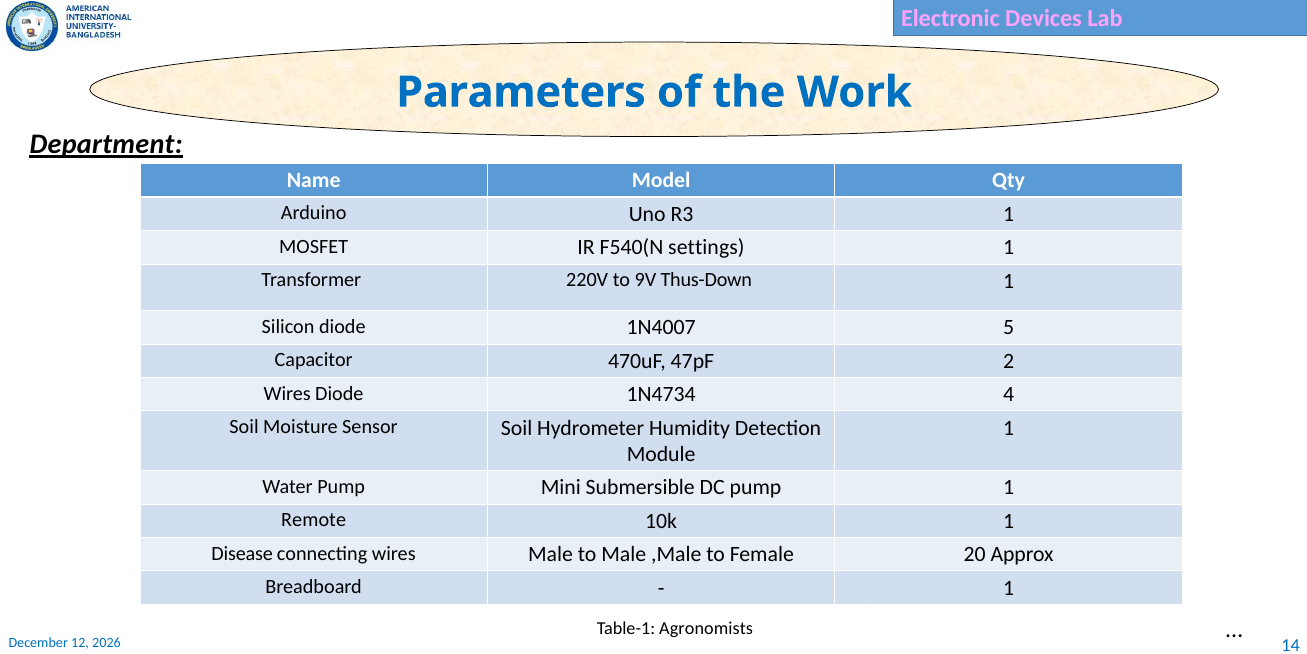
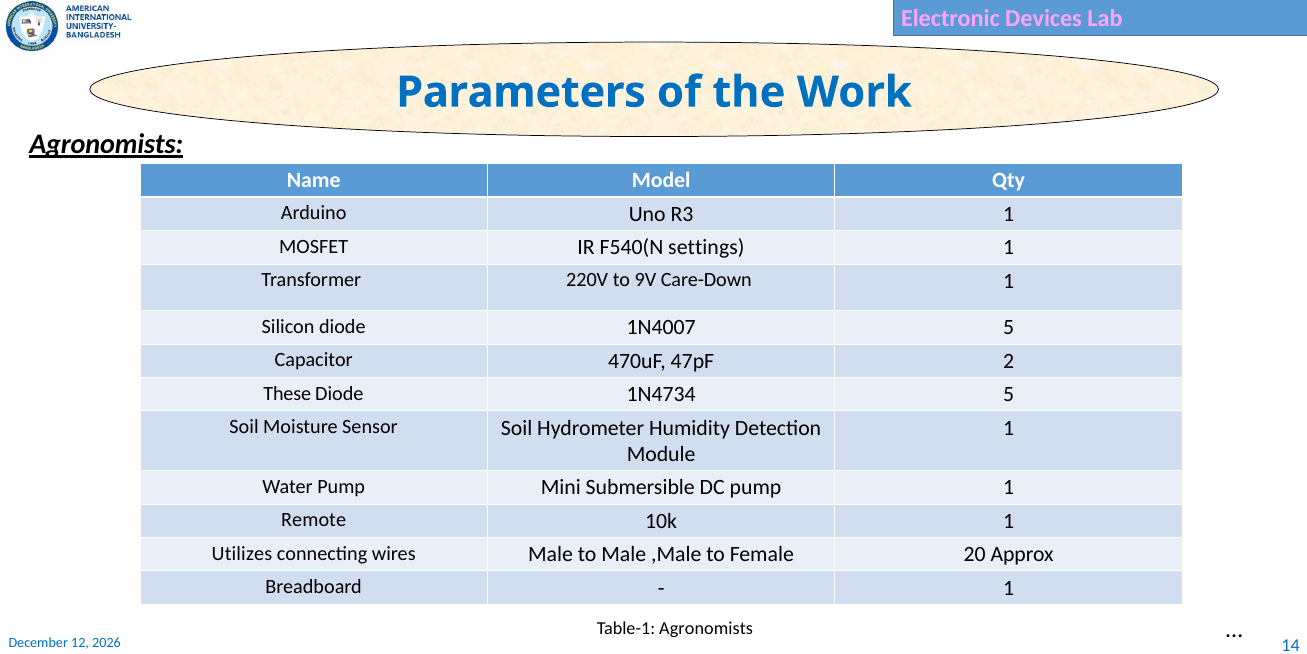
Department at (106, 144): Department -> Agronomists
Thus-Down: Thus-Down -> Care-Down
Wires at (287, 393): Wires -> These
1N4734 4: 4 -> 5
Disease: Disease -> Utilizes
